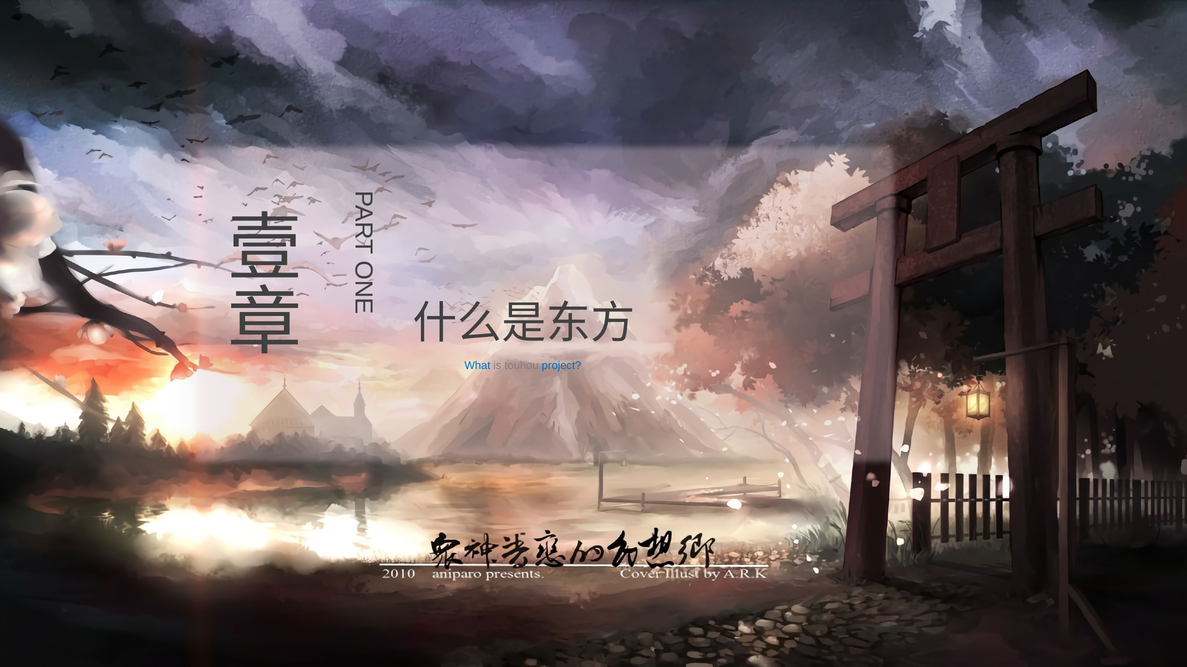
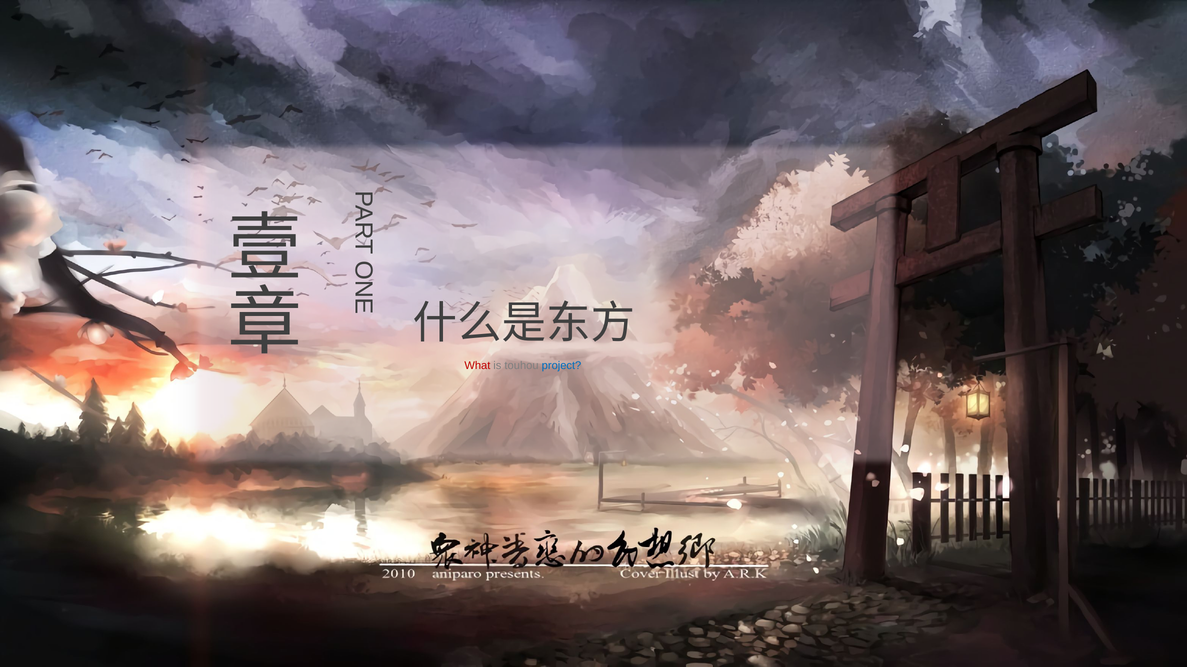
What colour: blue -> red
